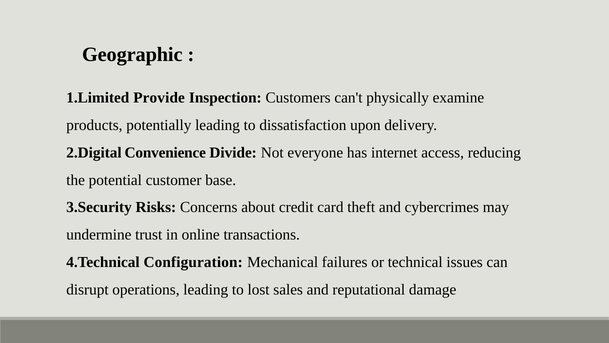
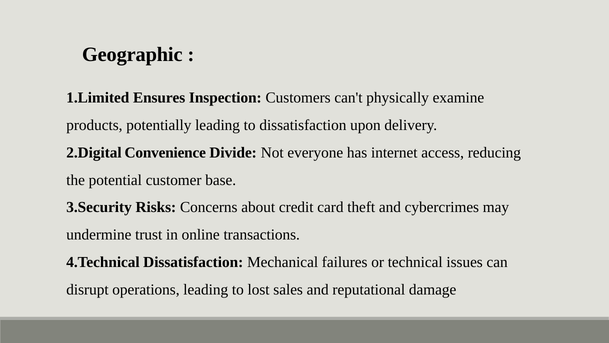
Provide: Provide -> Ensures
Configuration at (193, 262): Configuration -> Dissatisfaction
